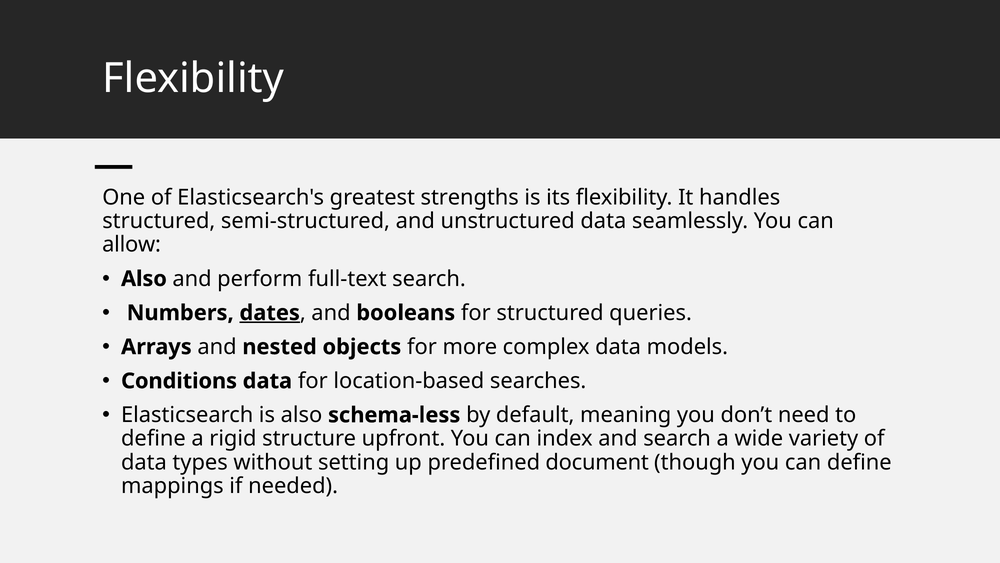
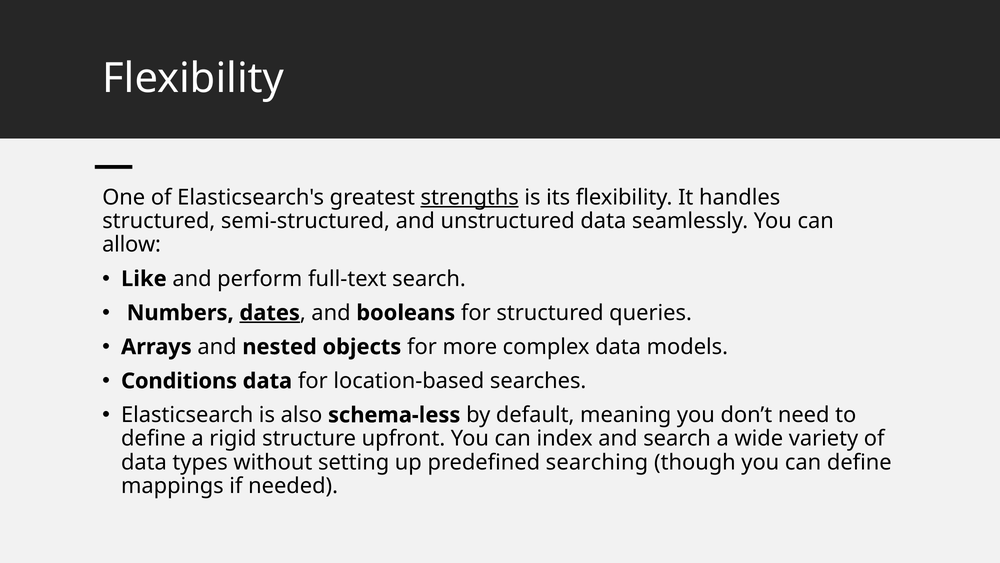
strengths underline: none -> present
Also at (144, 279): Also -> Like
document: document -> searching
